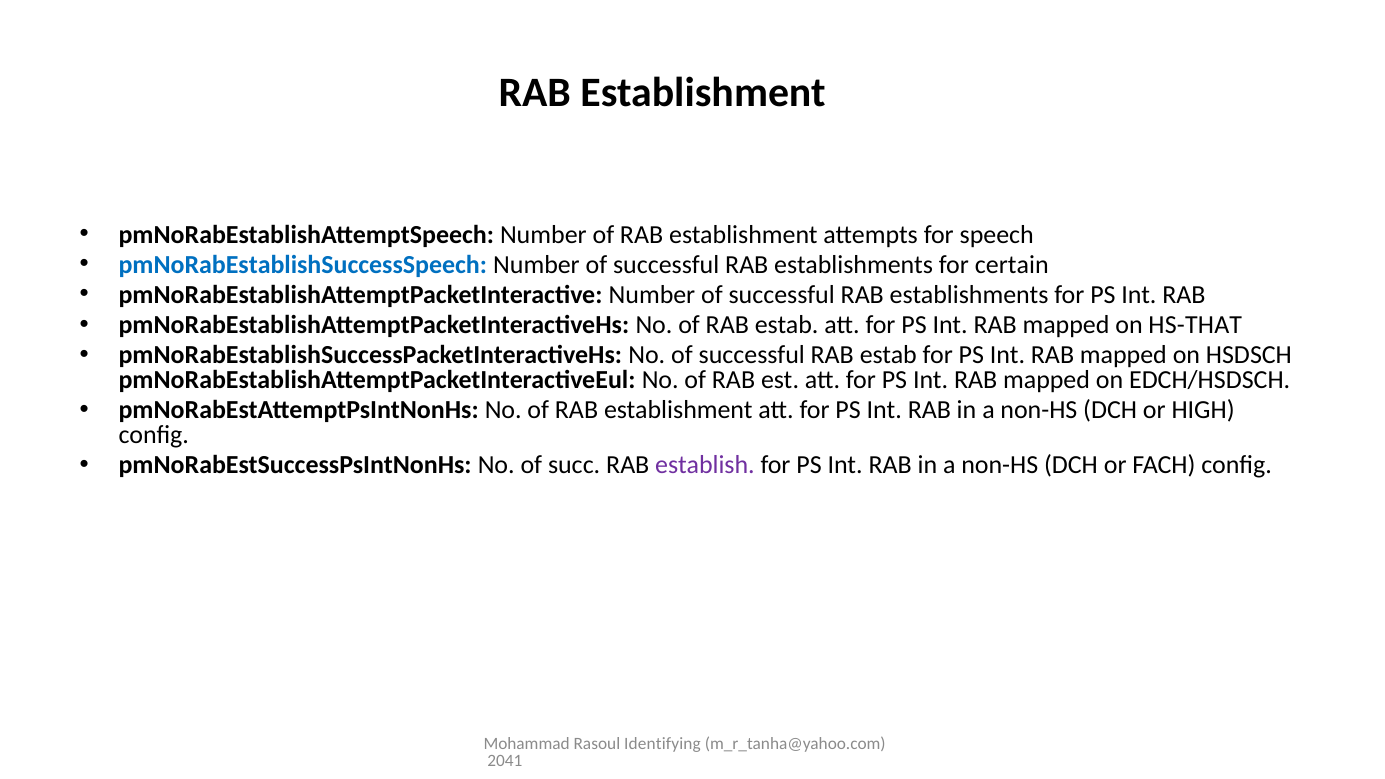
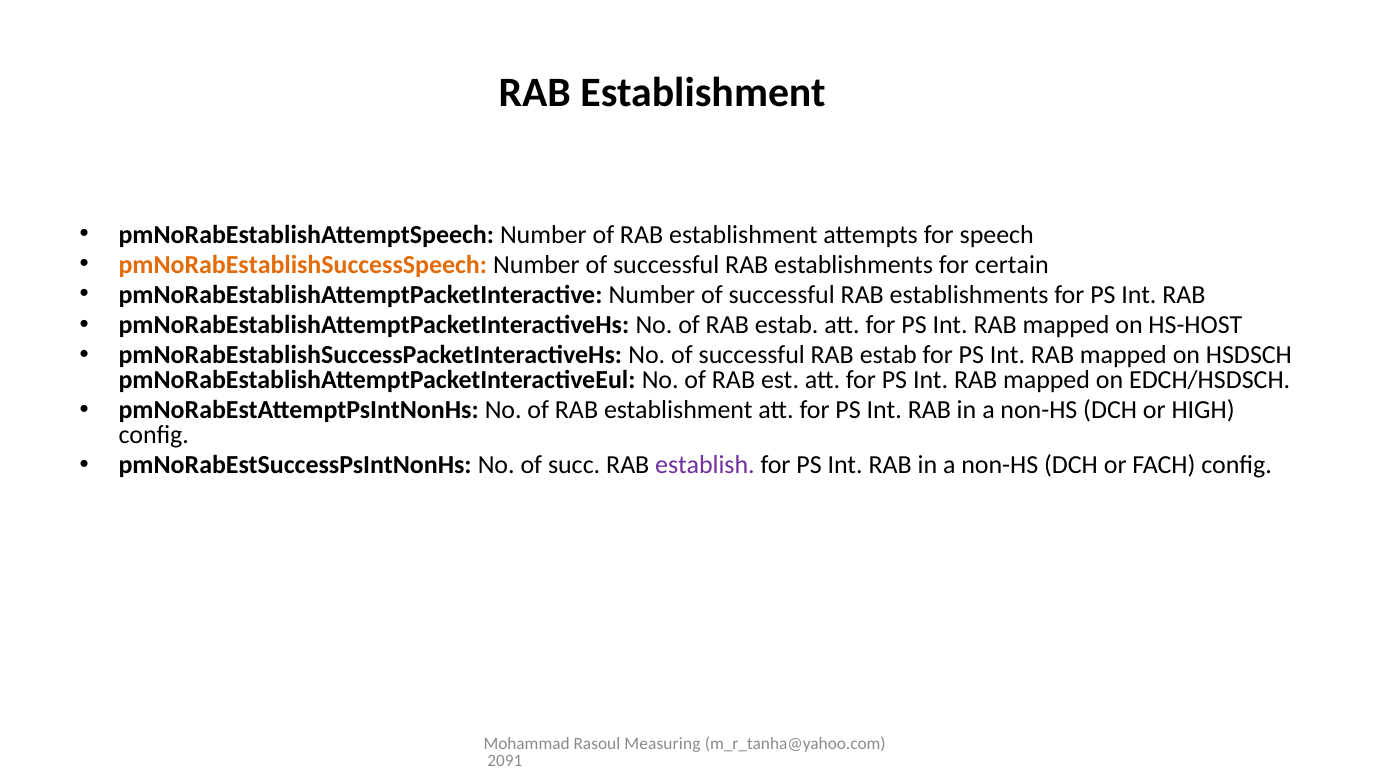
pmNoRabEstablishSuccessSpeech colour: blue -> orange
HS-THAT: HS-THAT -> HS-HOST
Identifying: Identifying -> Measuring
2041: 2041 -> 2091
